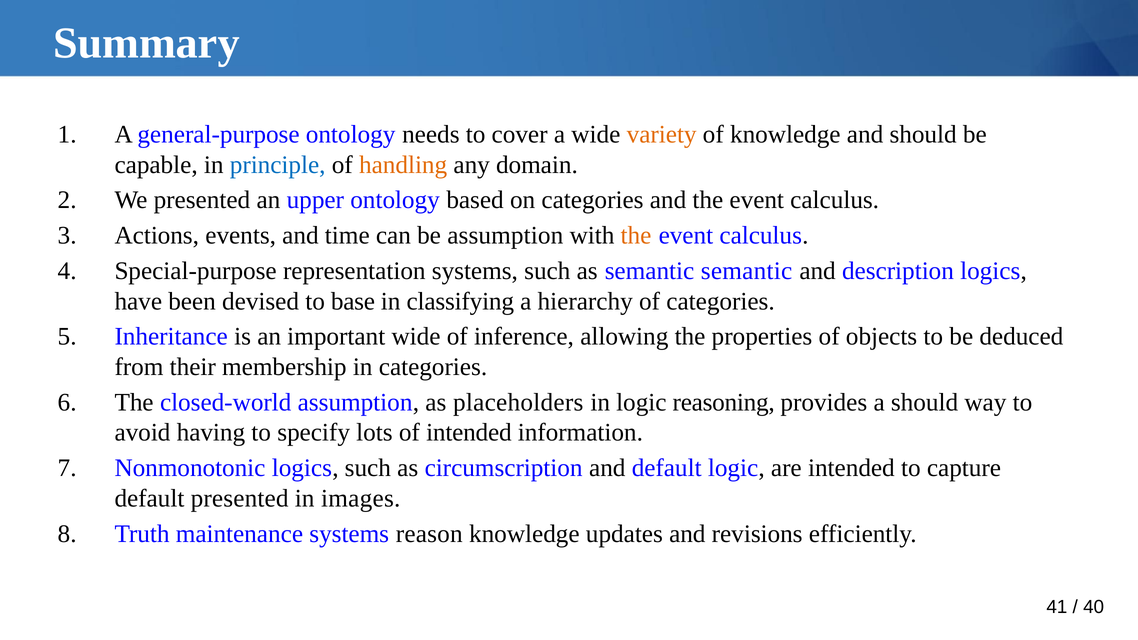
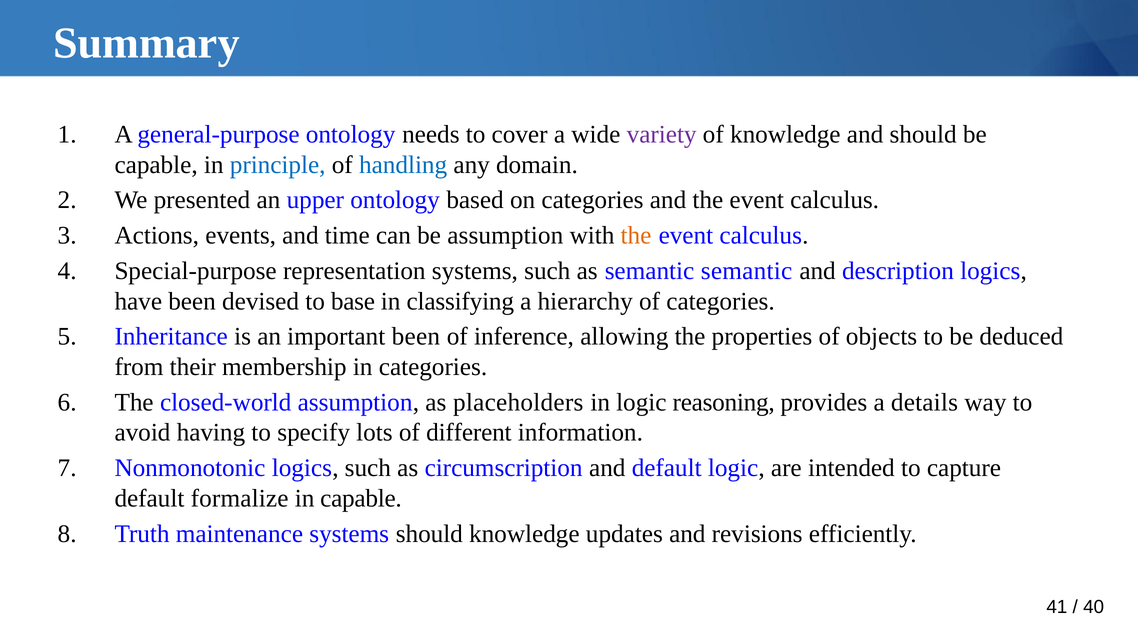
variety colour: orange -> purple
handling colour: orange -> blue
important wide: wide -> been
a should: should -> details
of intended: intended -> different
default presented: presented -> formalize
in images: images -> capable
systems reason: reason -> should
